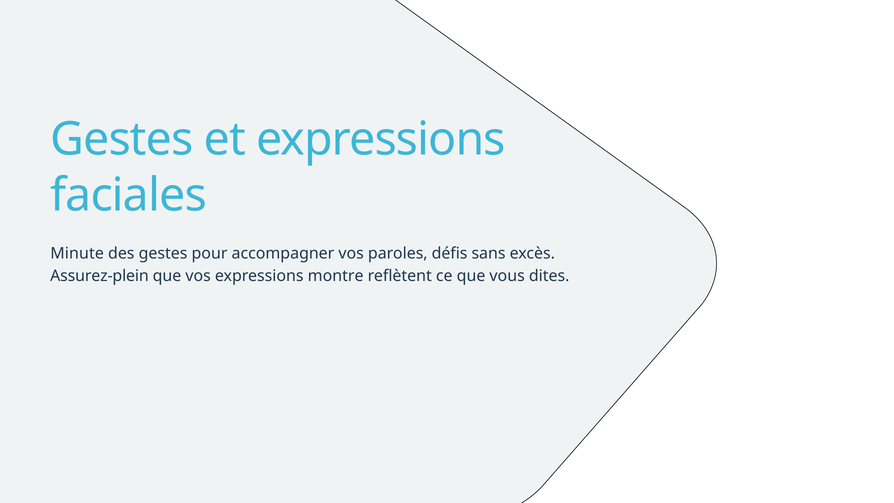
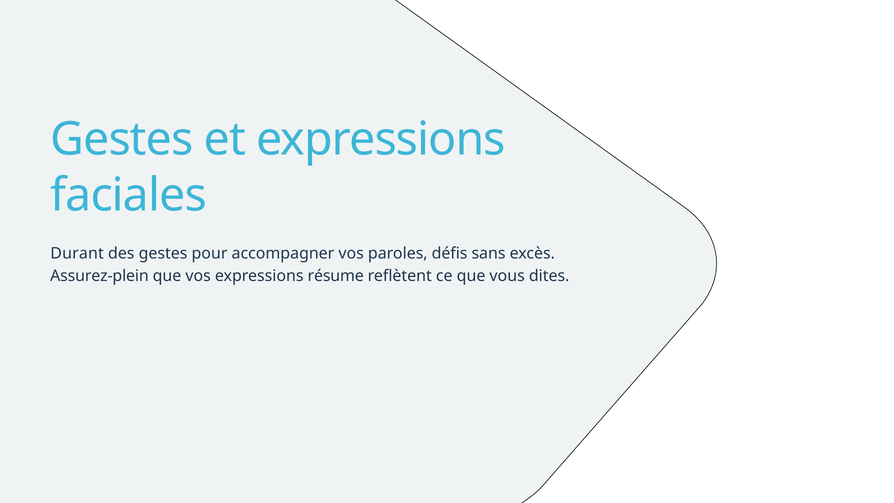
Minute: Minute -> Durant
montre: montre -> résume
